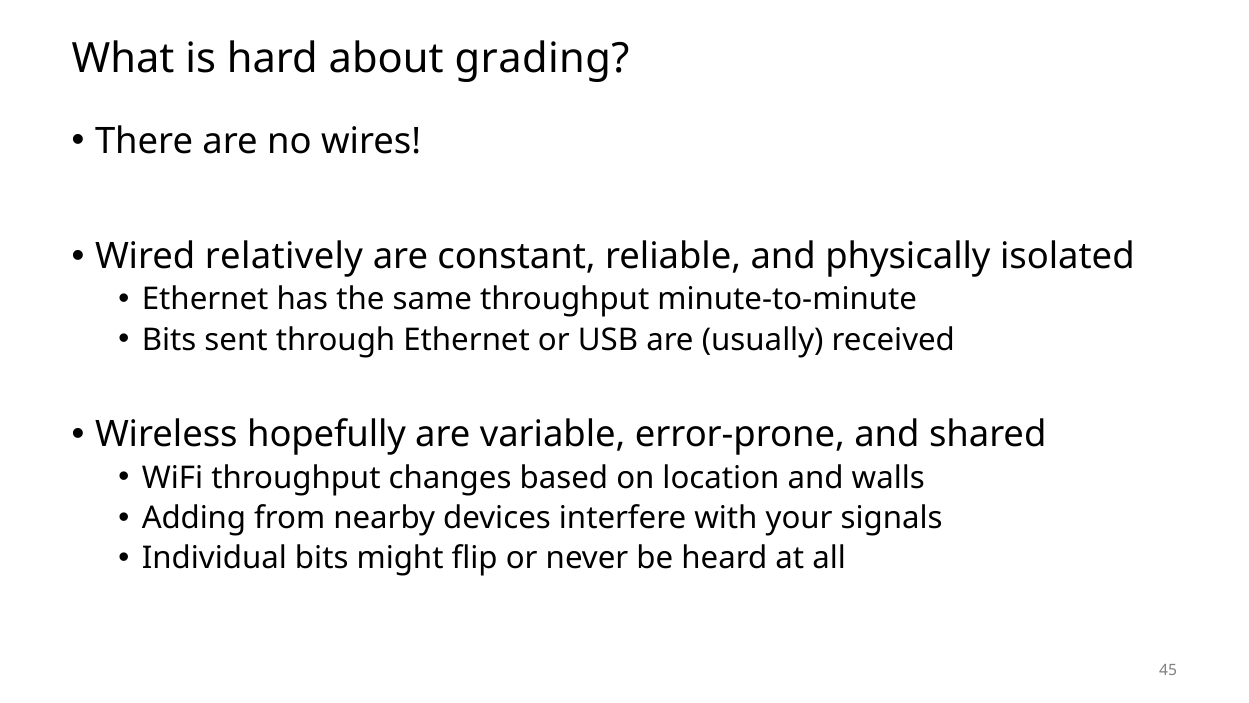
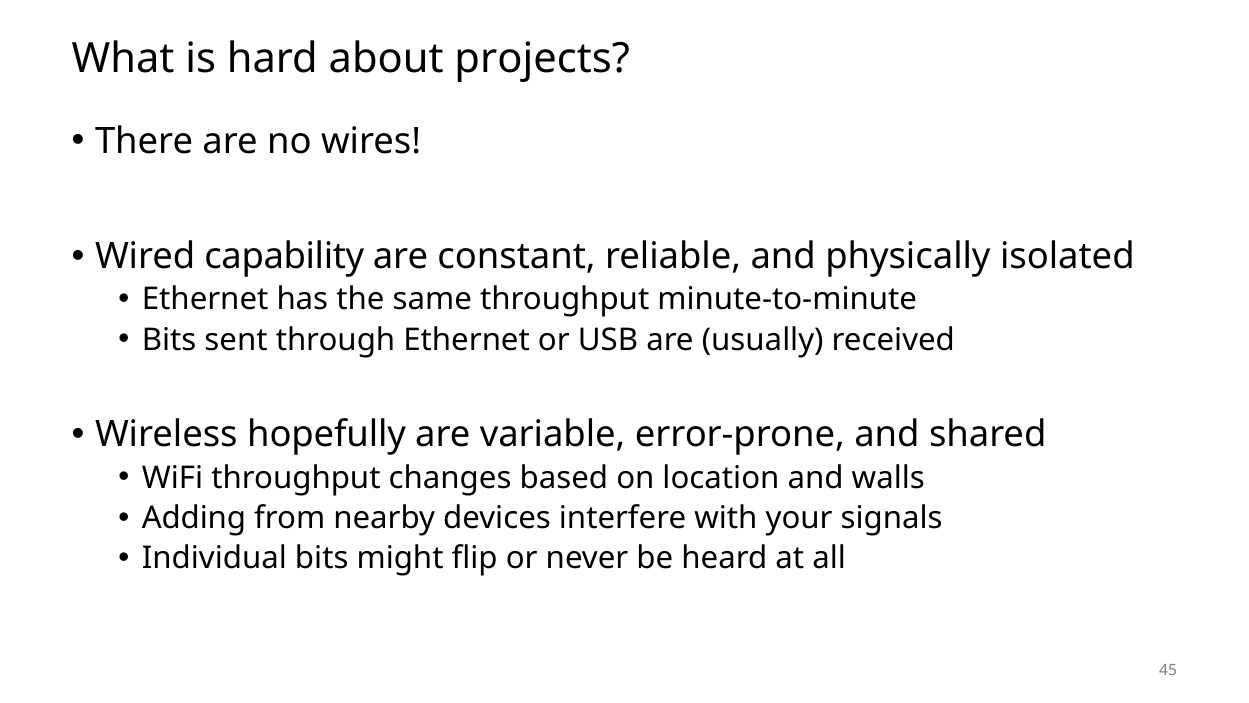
grading: grading -> projects
relatively: relatively -> capability
